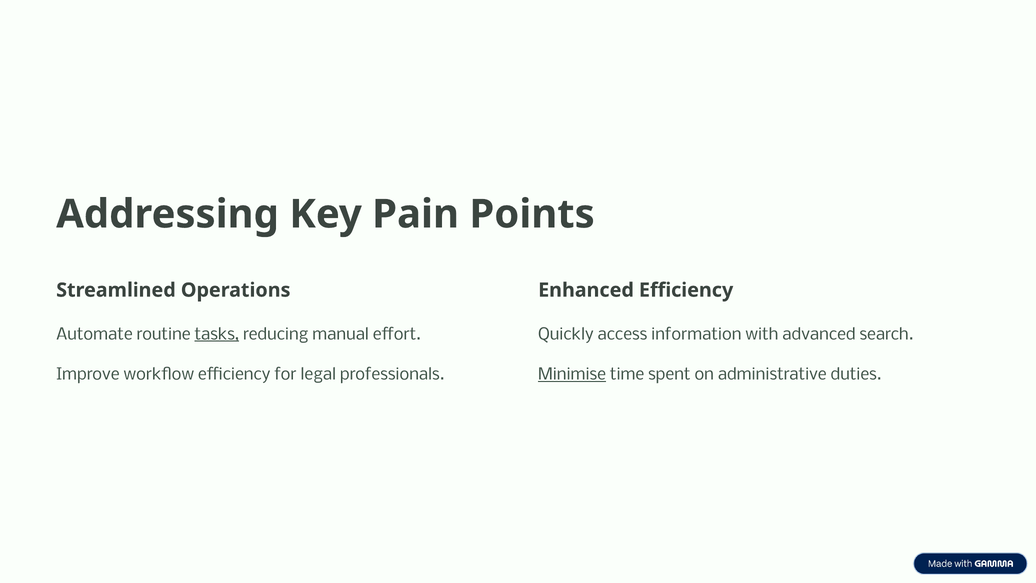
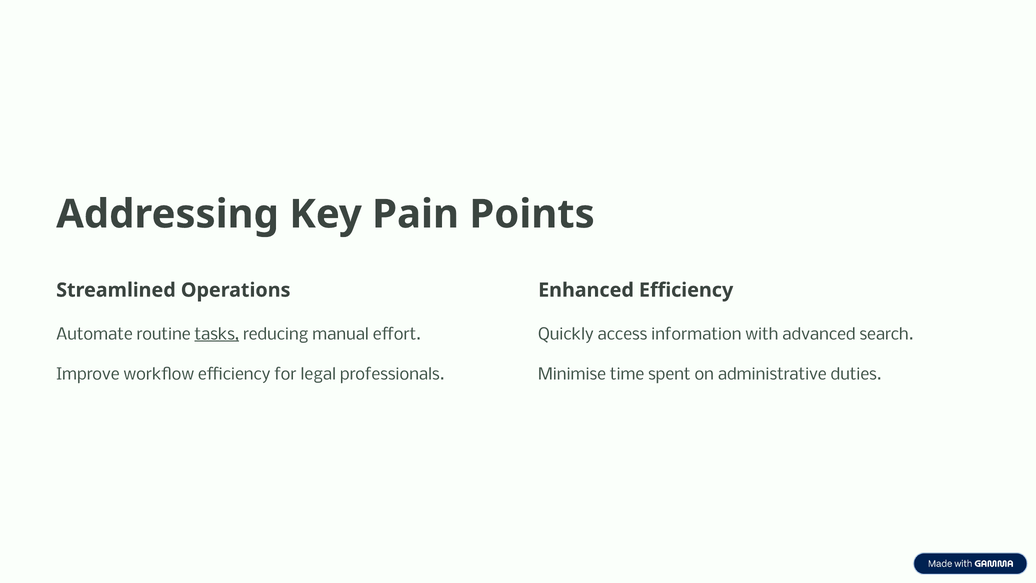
Minimise underline: present -> none
